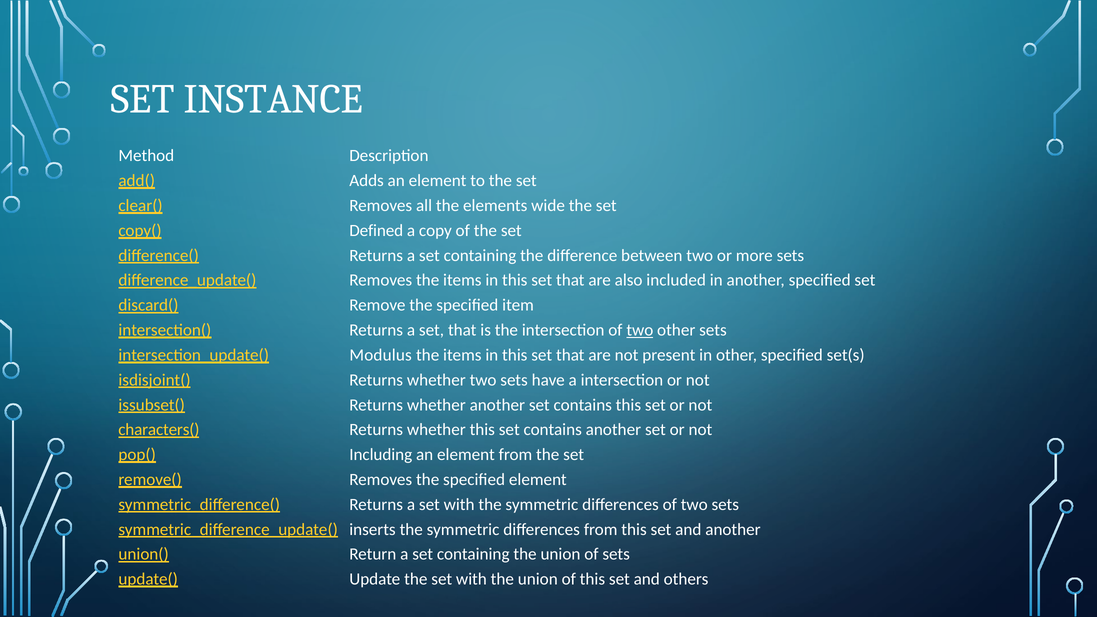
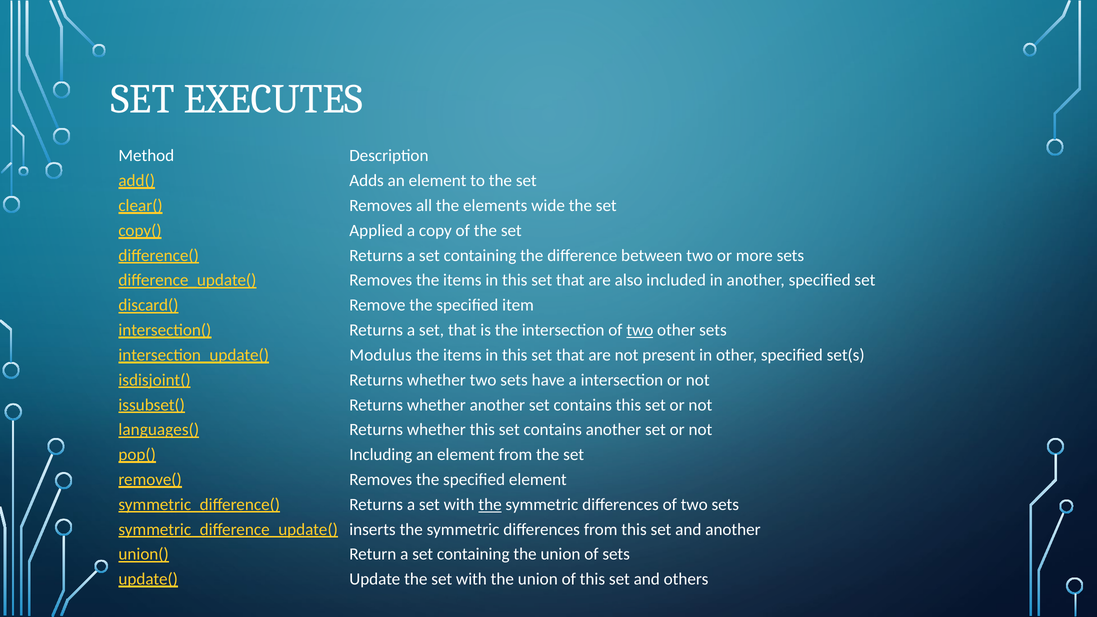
INSTANCE: INSTANCE -> EXECUTES
Defined: Defined -> Applied
characters(: characters( -> languages(
the at (490, 505) underline: none -> present
